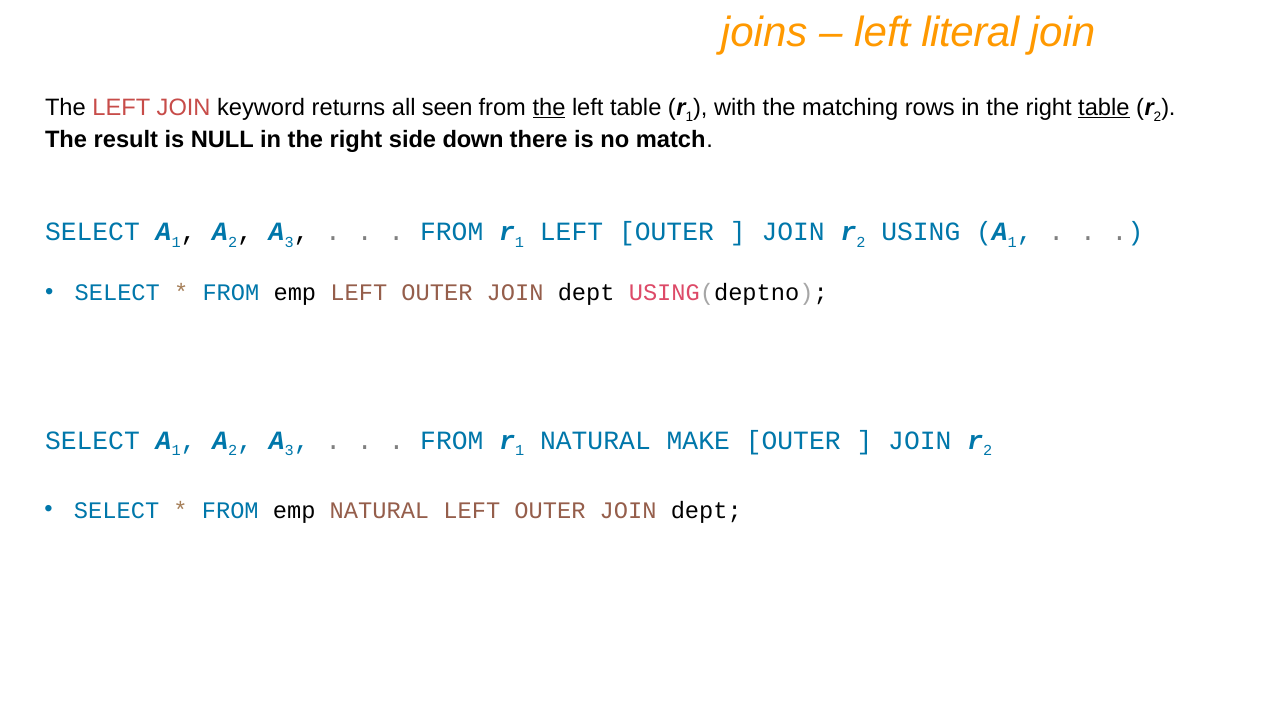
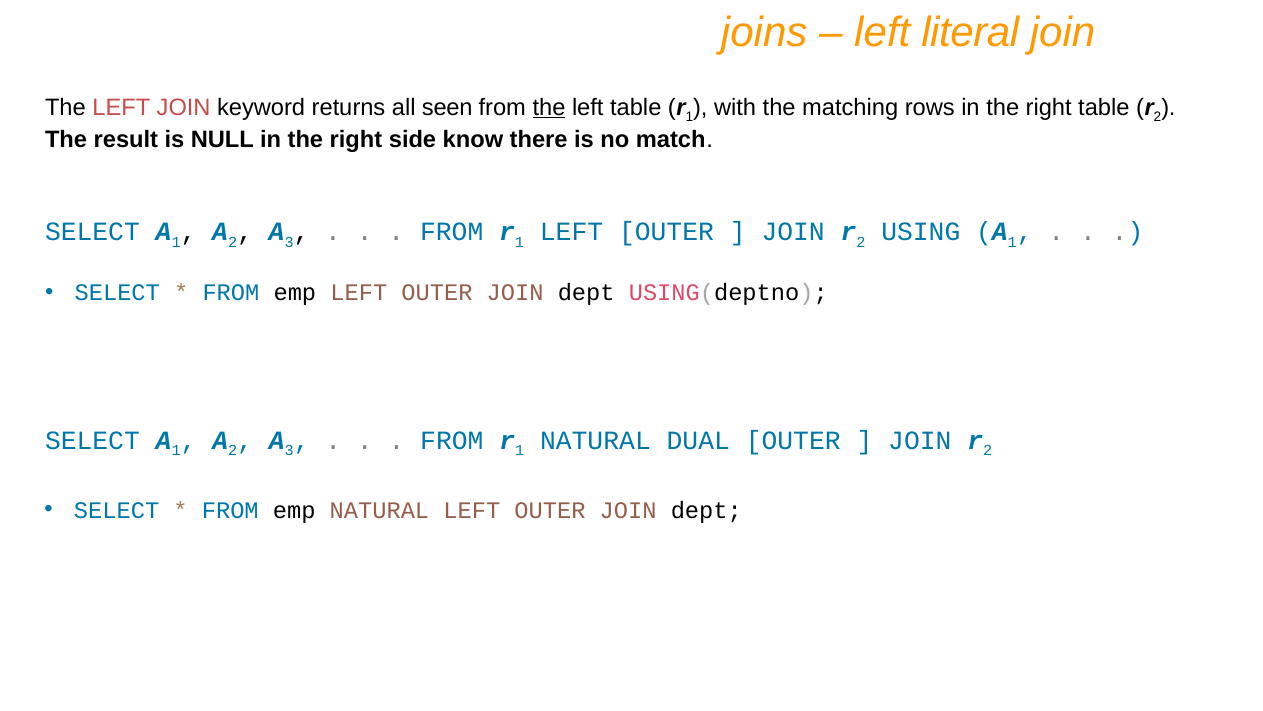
table at (1104, 107) underline: present -> none
down: down -> know
MAKE: MAKE -> DUAL
